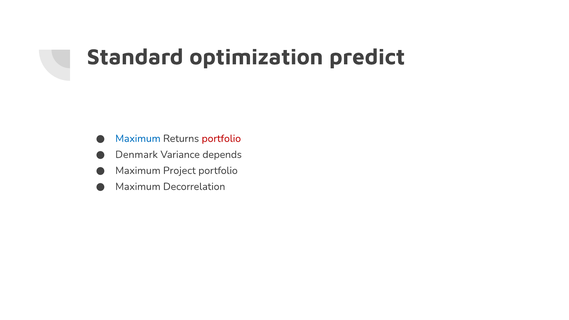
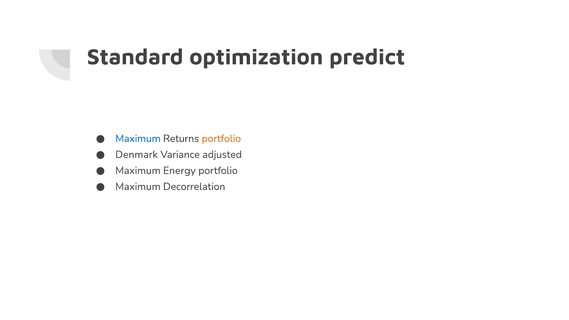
portfolio at (221, 139) colour: red -> orange
depends: depends -> adjusted
Project: Project -> Energy
